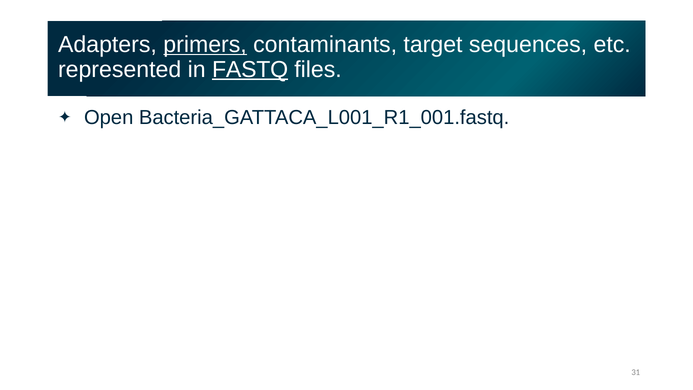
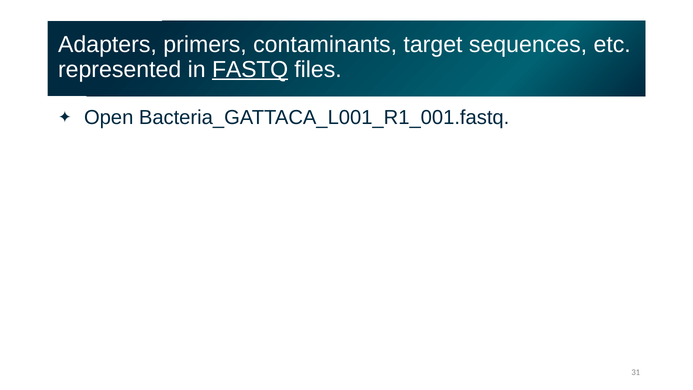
primers underline: present -> none
